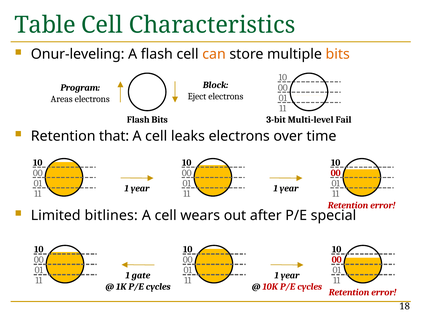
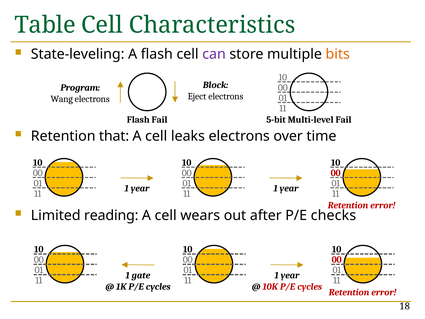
Onur-leveling: Onur-leveling -> State-leveling
can colour: orange -> purple
Areas: Areas -> Wang
Flash Bits: Bits -> Fail
3-bit: 3-bit -> 5-bit
bitlines: bitlines -> reading
special: special -> checks
